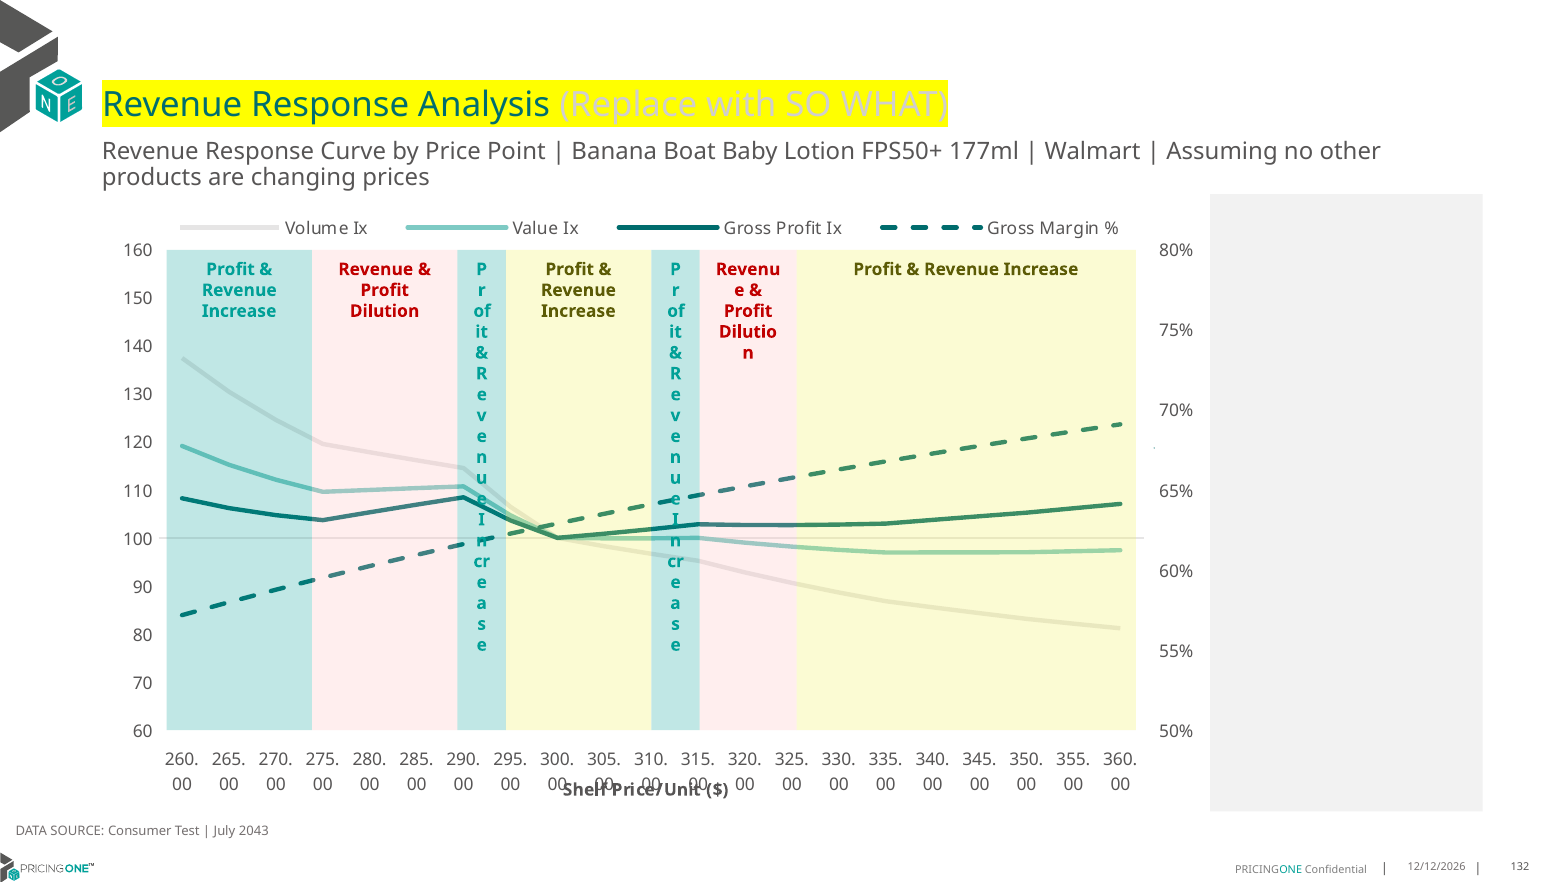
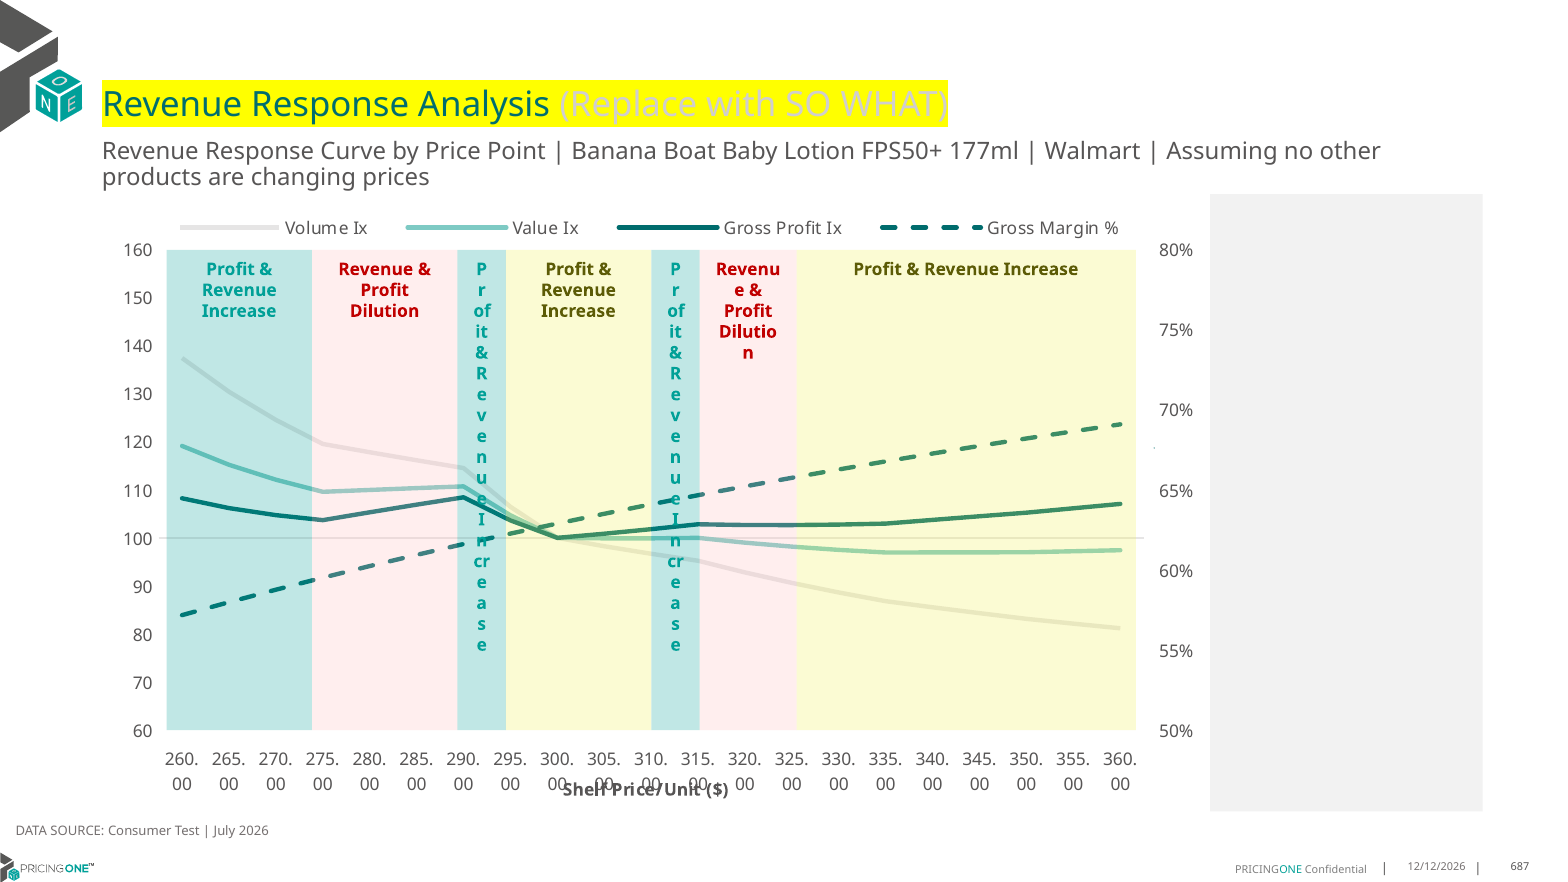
2043: 2043 -> 2026
132: 132 -> 687
